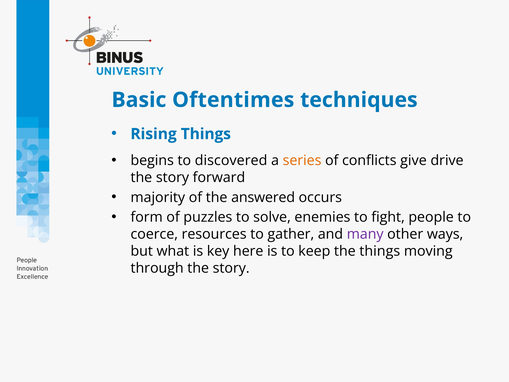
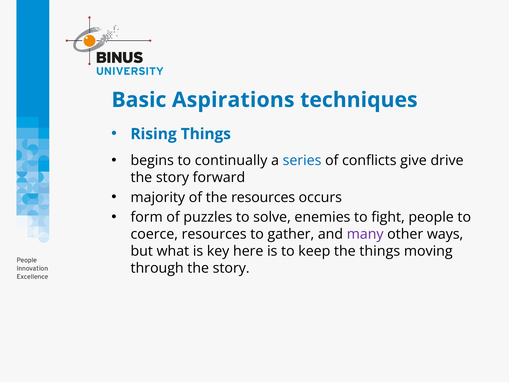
Oftentimes: Oftentimes -> Aspirations
discovered: discovered -> continually
series colour: orange -> blue
the answered: answered -> resources
